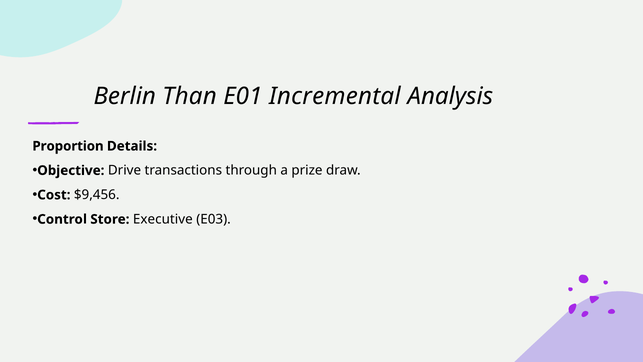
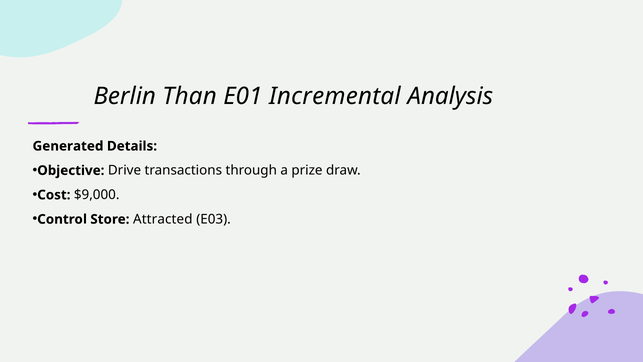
Proportion: Proportion -> Generated
$9,456: $9,456 -> $9,000
Executive: Executive -> Attracted
